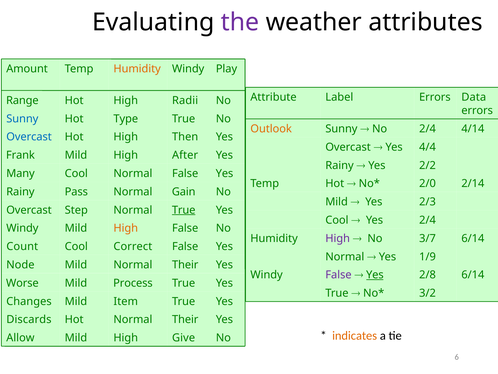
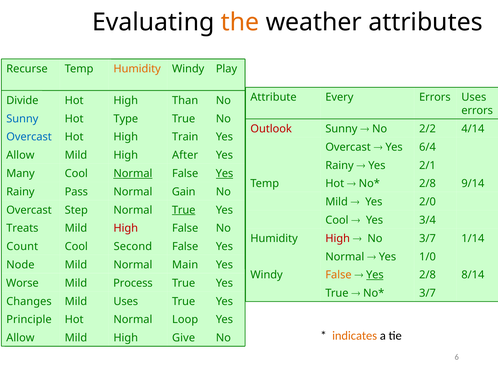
the colour: purple -> orange
Amount: Amount -> Recurse
Label: Label -> Every
Data at (474, 97): Data -> Uses
Range: Range -> Divide
Radii: Radii -> Than
Outlook colour: orange -> red
2/4 at (428, 129): 2/4 -> 2/2
Then: Then -> Train
4/4: 4/4 -> 6/4
Frank at (20, 155): Frank -> Allow
2/2: 2/2 -> 2/1
Normal at (133, 173) underline: none -> present
Yes at (224, 173) underline: none -> present
2/0 at (428, 183): 2/0 -> 2/8
2/14: 2/14 -> 9/14
2/3: 2/3 -> 2/0
2/4 at (428, 220): 2/4 -> 3/4
Windy at (22, 228): Windy -> Treats
High at (126, 228) colour: orange -> red
High at (338, 238) colour: purple -> red
6/14 at (473, 238): 6/14 -> 1/14
Correct: Correct -> Second
1/9: 1/9 -> 1/0
Their at (185, 265): Their -> Main
False at (338, 275) colour: purple -> orange
6/14 at (473, 275): 6/14 -> 8/14
3/2 at (428, 293): 3/2 -> 3/7
Item at (126, 301): Item -> Uses
Discards: Discards -> Principle
Their at (185, 319): Their -> Loop
